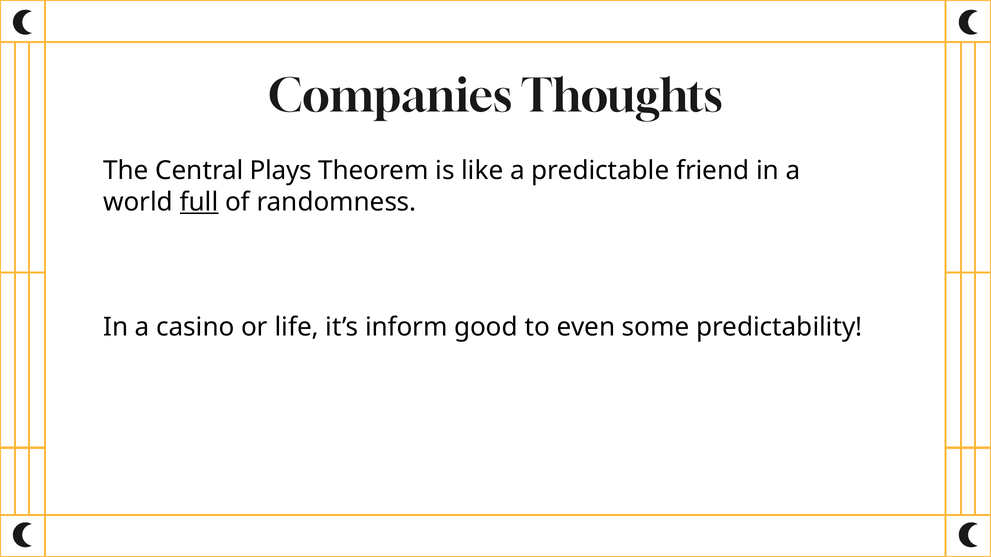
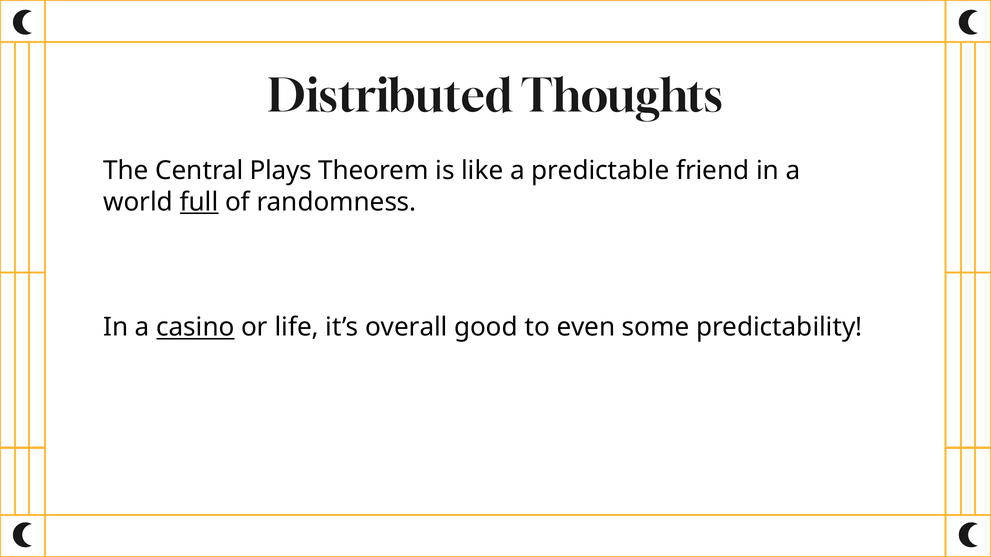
Companies: Companies -> Distributed
casino underline: none -> present
inform: inform -> overall
